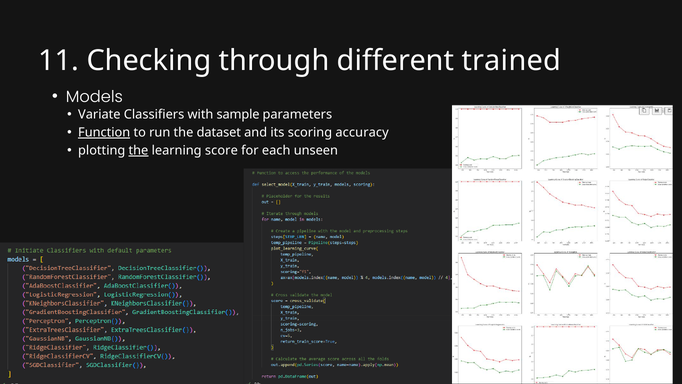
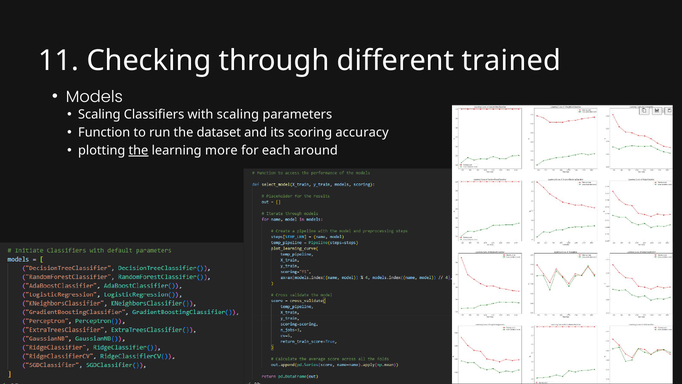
Variate at (99, 115): Variate -> Scaling
with sample: sample -> scaling
Function underline: present -> none
score: score -> more
unseen: unseen -> around
